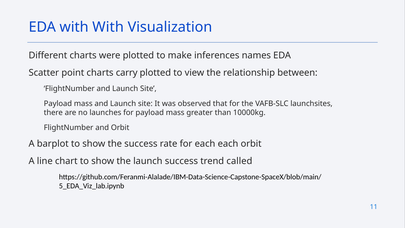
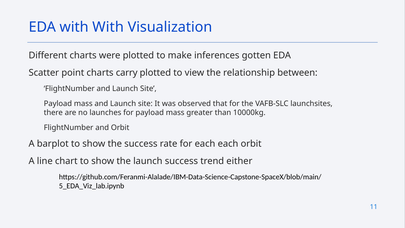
names: names -> gotten
called: called -> either
